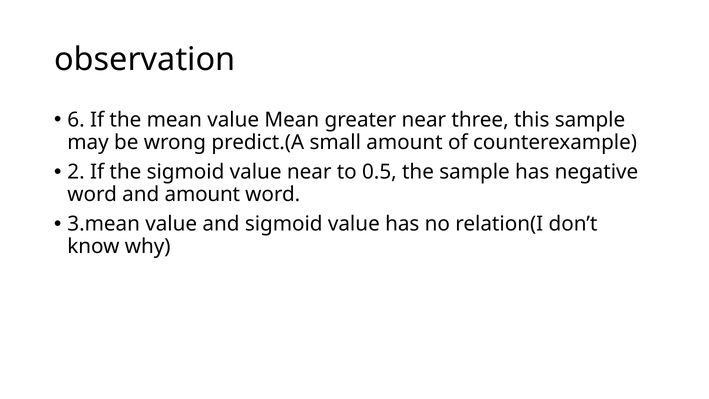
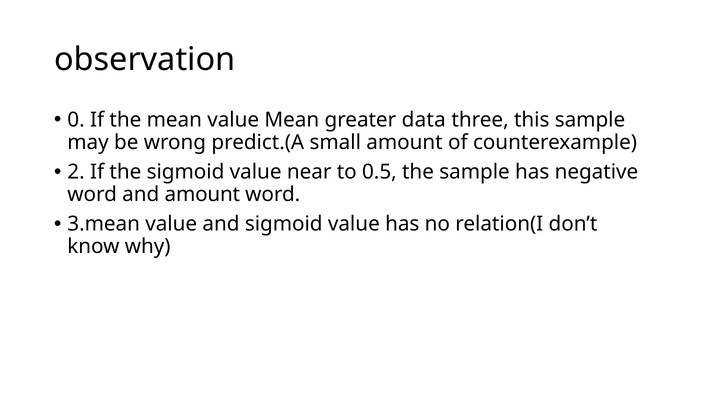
6: 6 -> 0
greater near: near -> data
